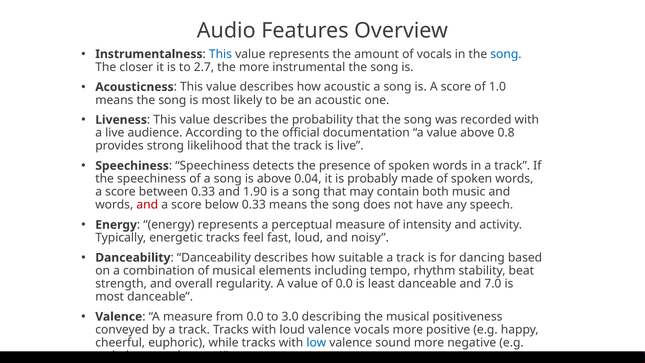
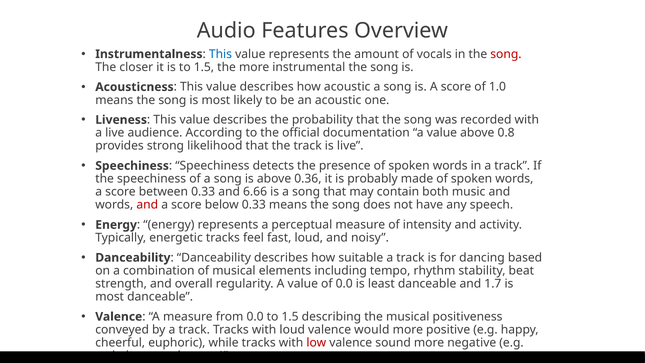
song at (506, 54) colour: blue -> red
is to 2.7: 2.7 -> 1.5
0.04: 0.04 -> 0.36
1.90: 1.90 -> 6.66
7.0: 7.0 -> 1.7
0.0 to 3.0: 3.0 -> 1.5
valence vocals: vocals -> would
low colour: blue -> red
